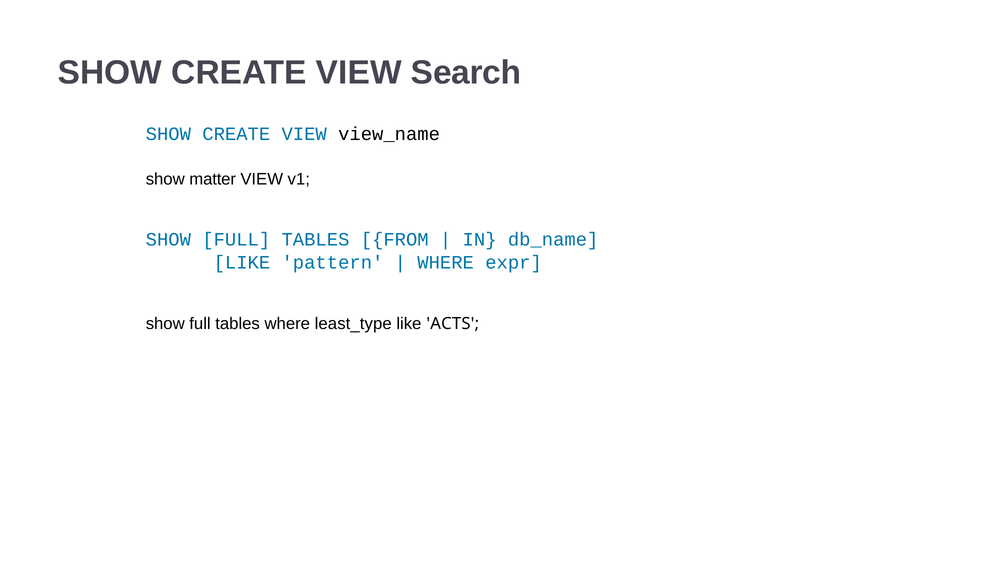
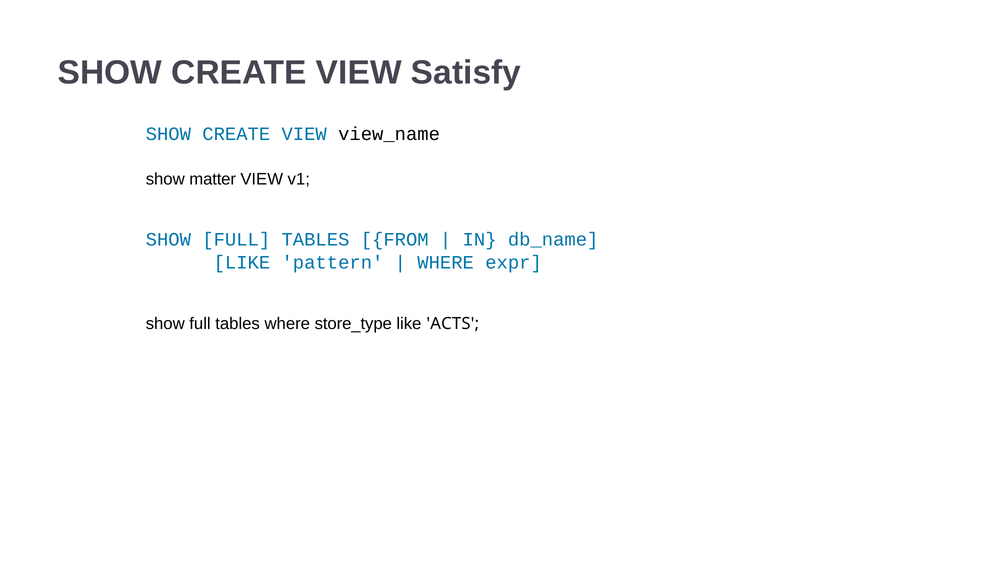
Search: Search -> Satisfy
least_type: least_type -> store_type
